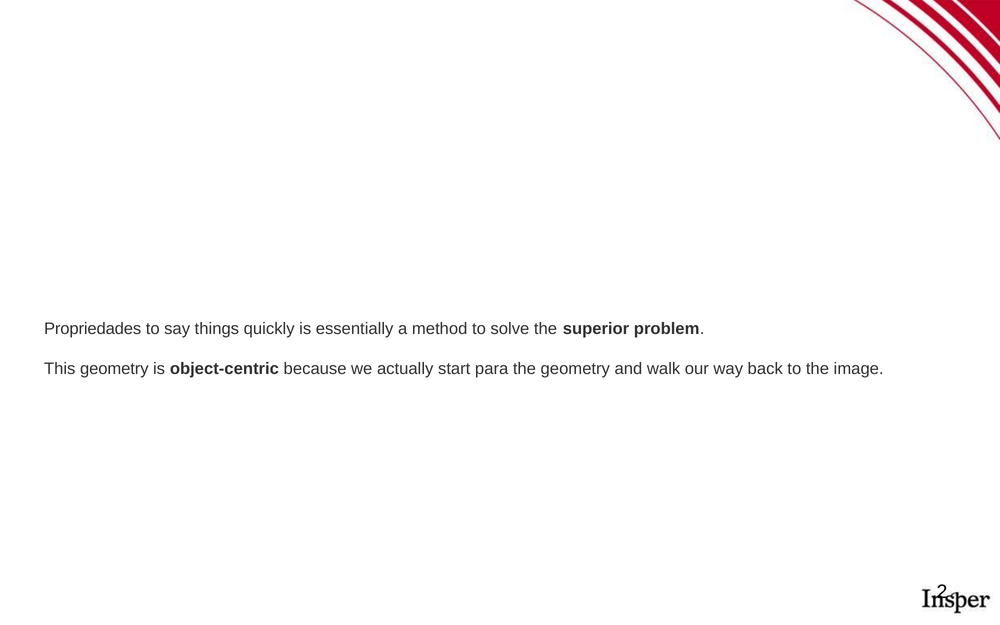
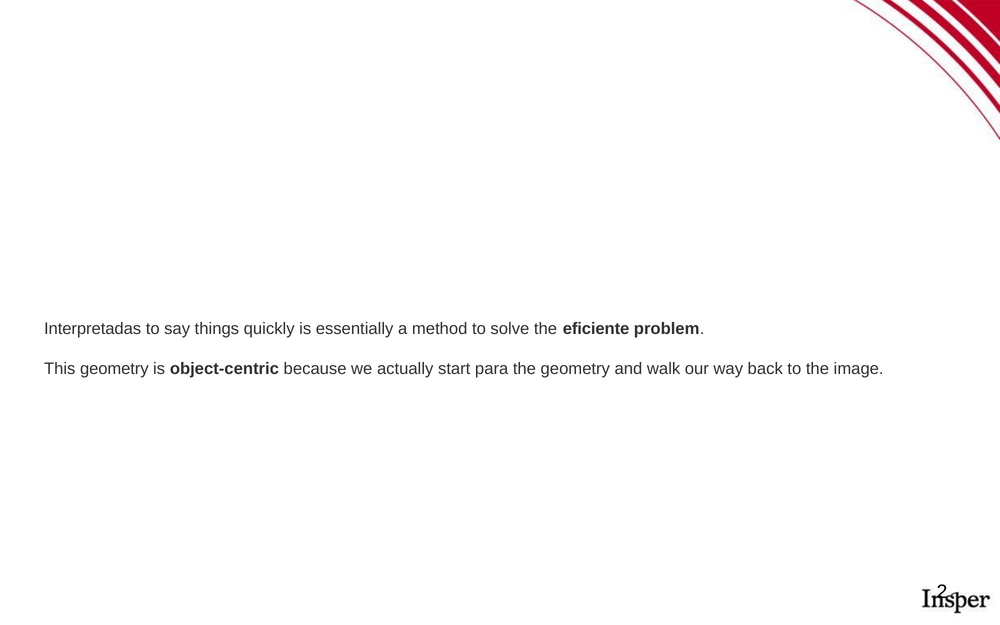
Propriedades: Propriedades -> Interpretadas
superior: superior -> eficiente
